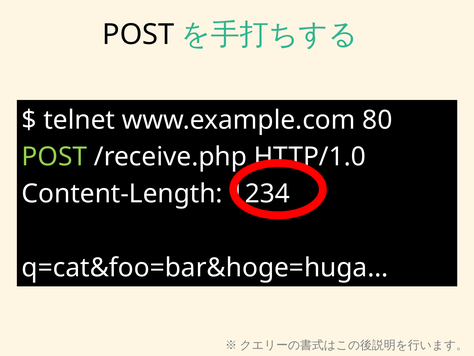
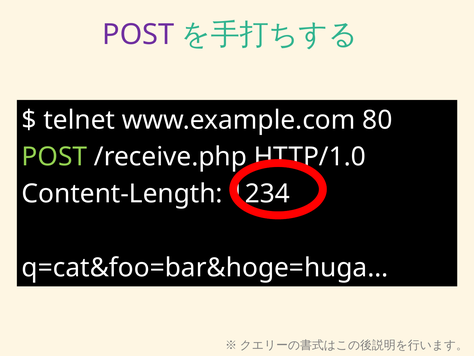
POST at (138, 34) colour: black -> purple
